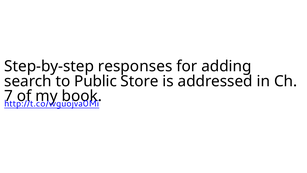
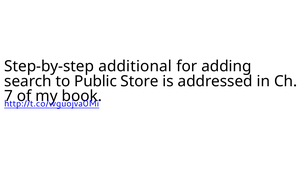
responses: responses -> additional
